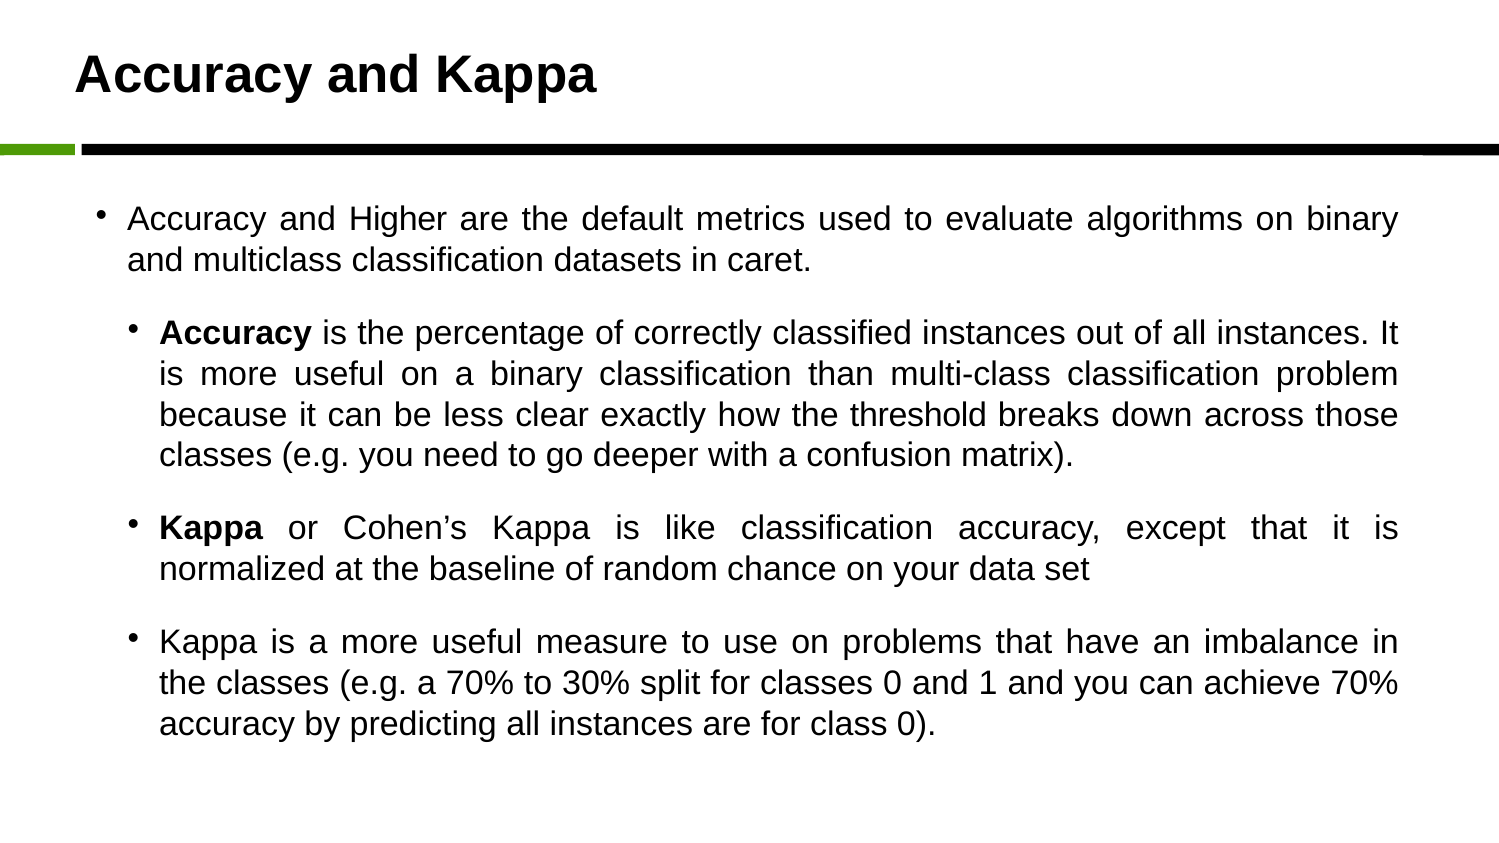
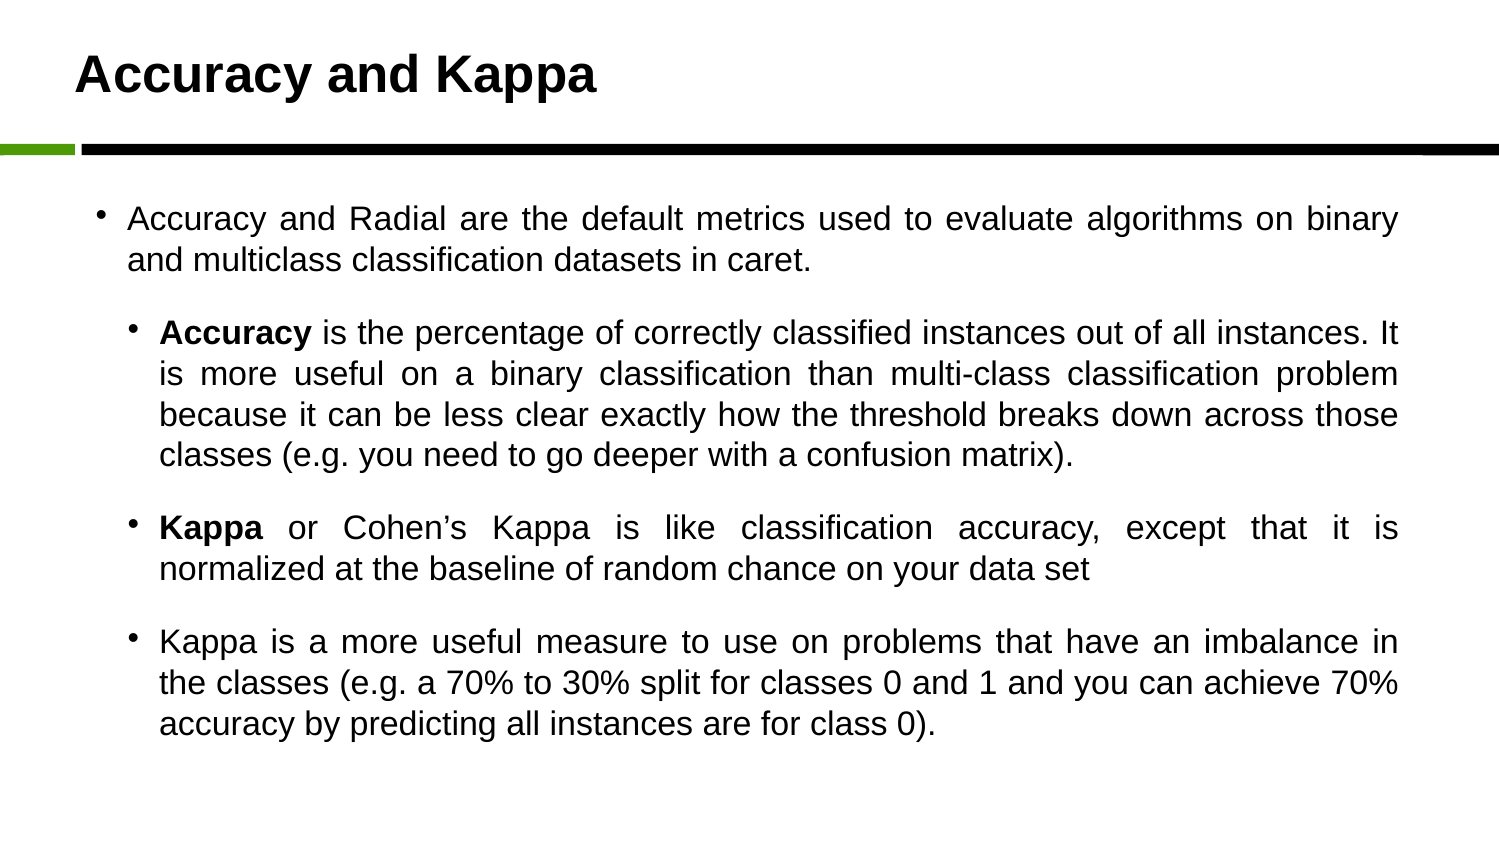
Higher: Higher -> Radial
